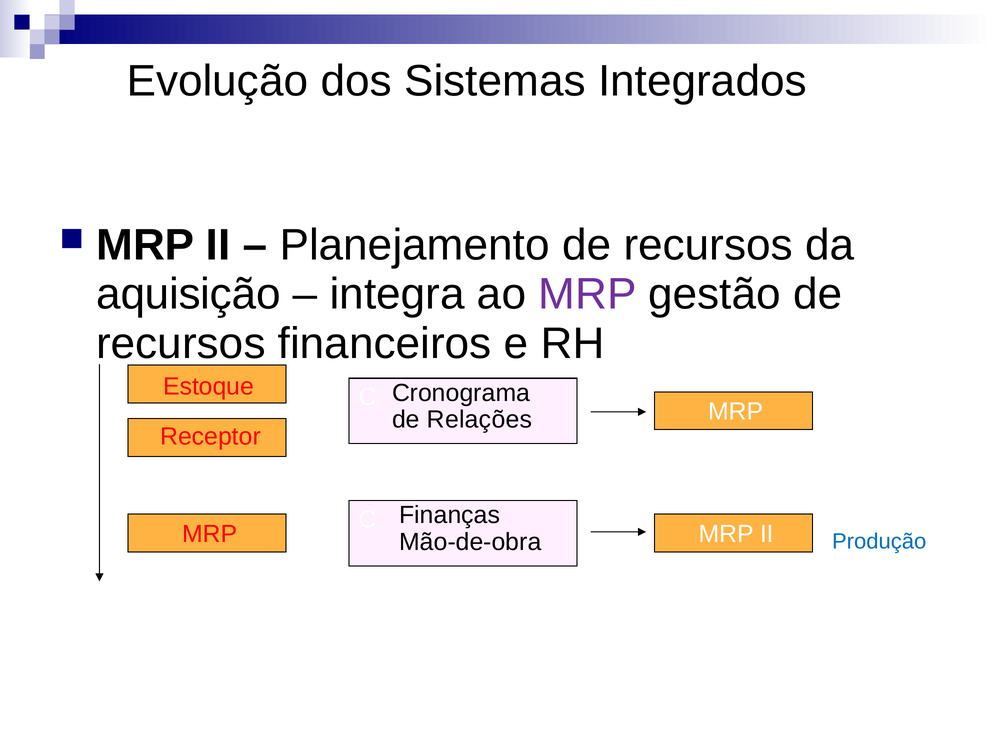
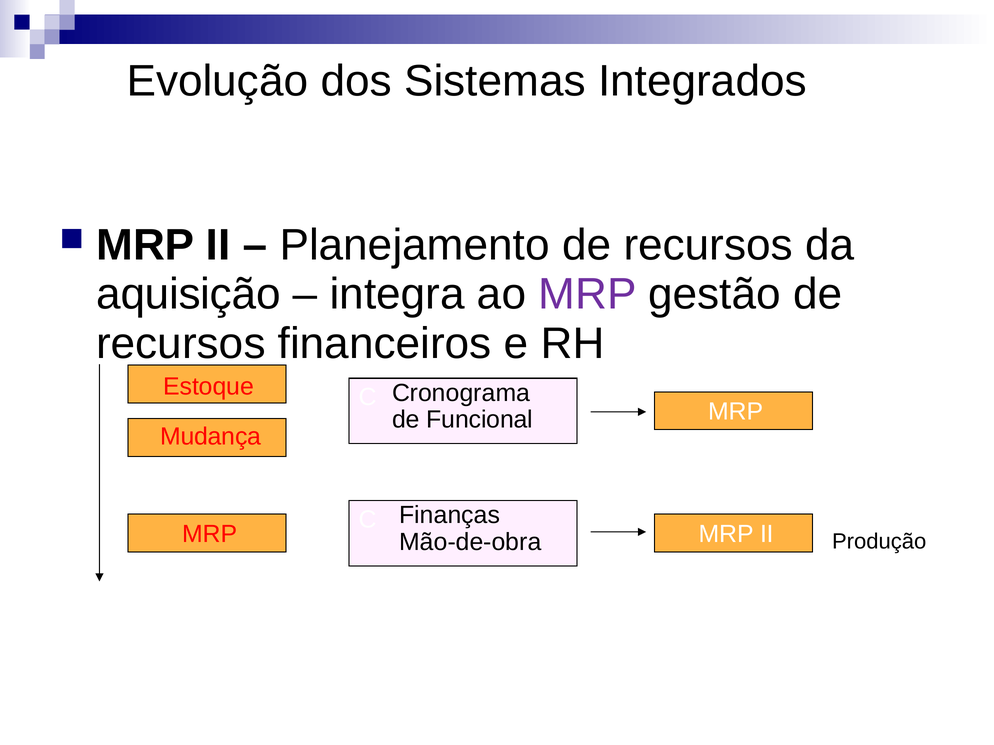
Relações: Relações -> Funcional
Receptor: Receptor -> Mudança
Produção at (879, 542) colour: blue -> black
